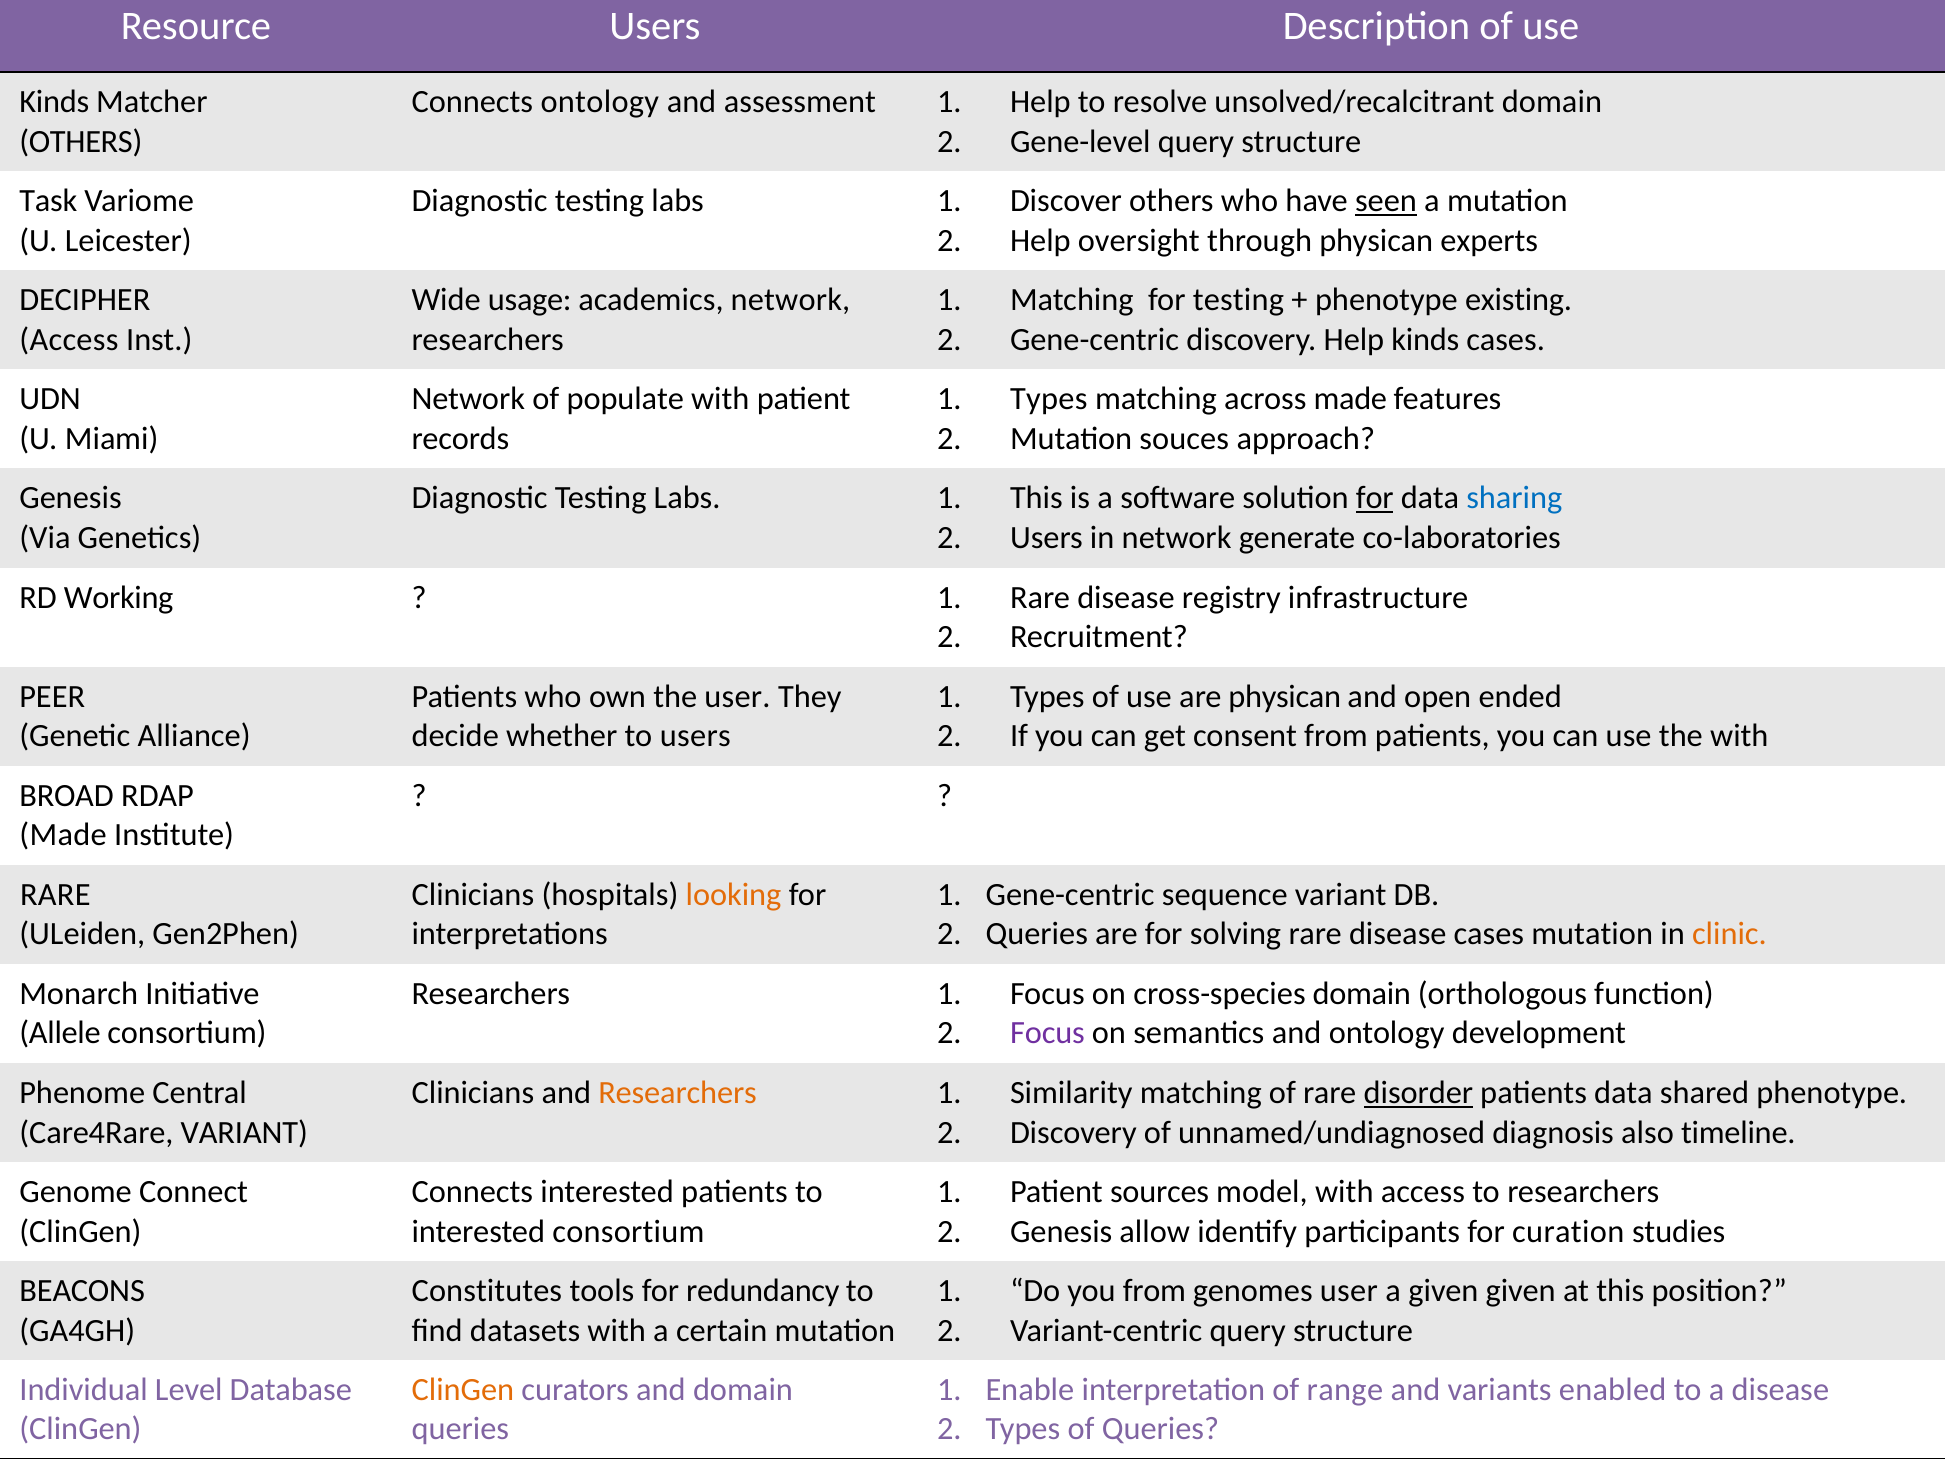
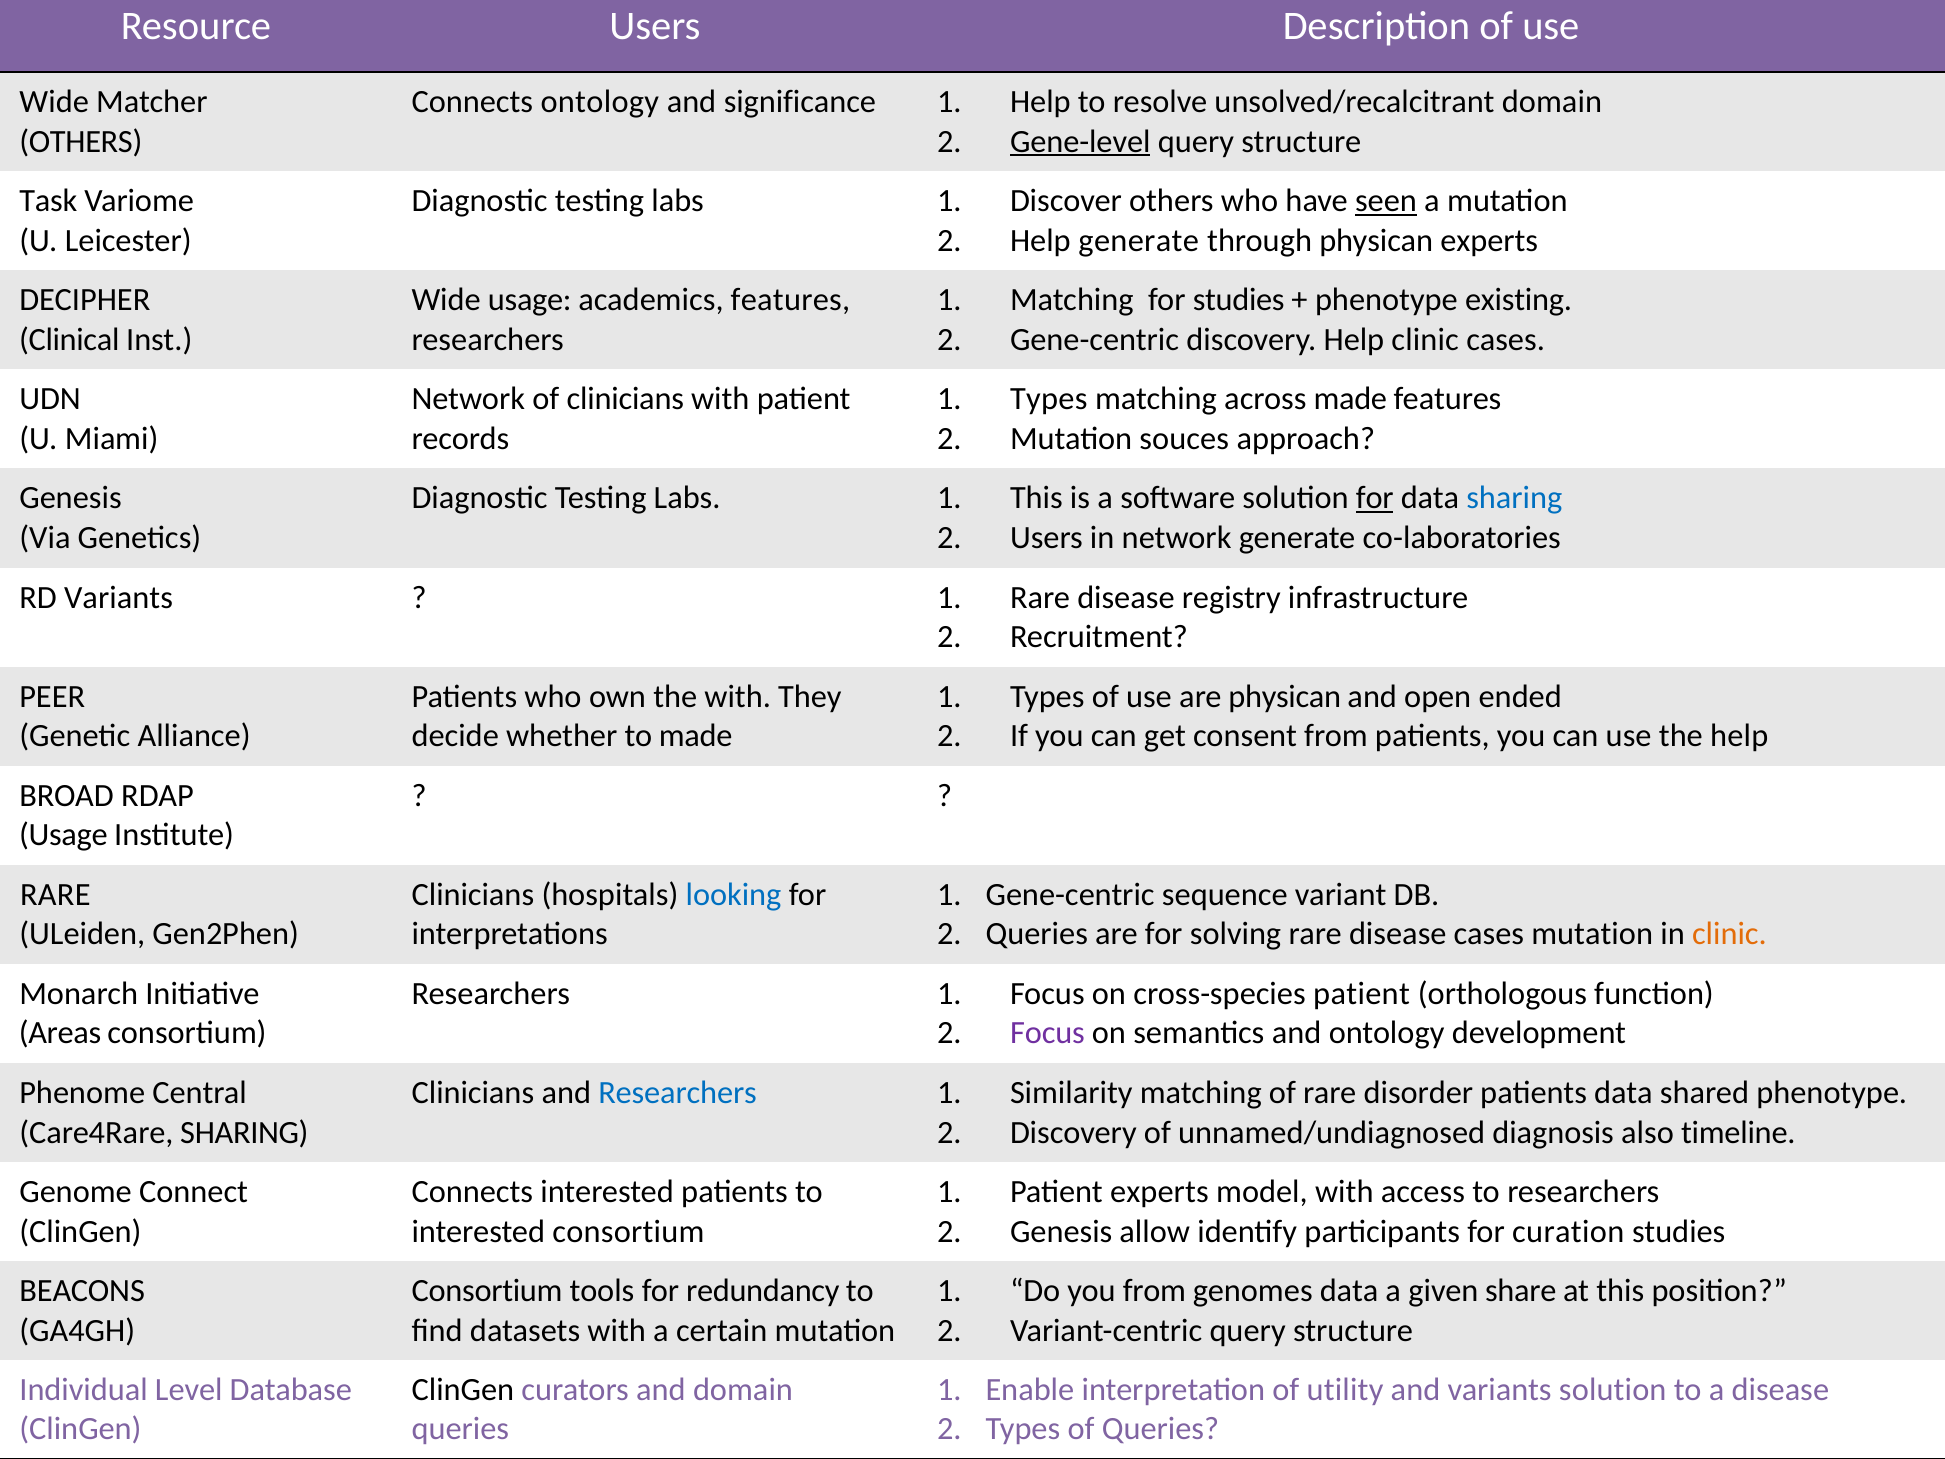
Kinds at (54, 102): Kinds -> Wide
assessment: assessment -> significance
Gene-level underline: none -> present
Help oversight: oversight -> generate
academics network: network -> features
for testing: testing -> studies
Access at (69, 339): Access -> Clinical
Help kinds: kinds -> clinic
of populate: populate -> clinicians
RD Working: Working -> Variants
the user: user -> with
to users: users -> made
the with: with -> help
Made at (63, 835): Made -> Usage
looking colour: orange -> blue
cross-species domain: domain -> patient
Allele: Allele -> Areas
Researchers at (678, 1093) colour: orange -> blue
disorder underline: present -> none
Care4Rare VARIANT: VARIANT -> SHARING
Patient sources: sources -> experts
Constitutes at (487, 1291): Constitutes -> Consortium
genomes user: user -> data
given given: given -> share
ClinGen at (463, 1389) colour: orange -> black
range: range -> utility
variants enabled: enabled -> solution
